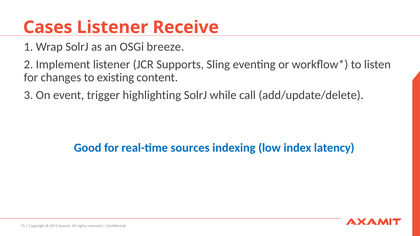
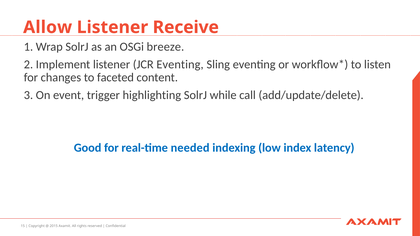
Cases: Cases -> Allow
JCR Supports: Supports -> Eventing
existing: existing -> faceted
sources: sources -> needed
